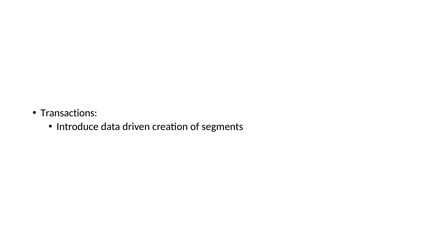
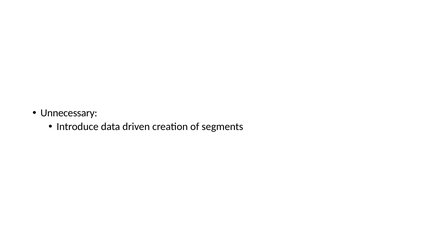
Transactions: Transactions -> Unnecessary
